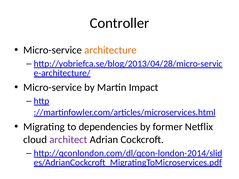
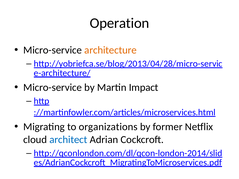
Controller: Controller -> Operation
dependencies: dependencies -> organizations
architect colour: purple -> blue
